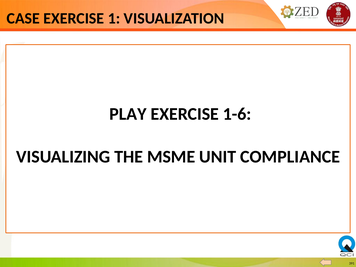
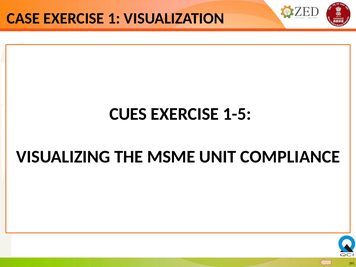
PLAY: PLAY -> CUES
1-6: 1-6 -> 1-5
